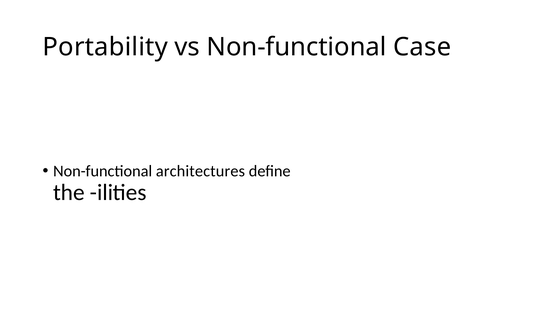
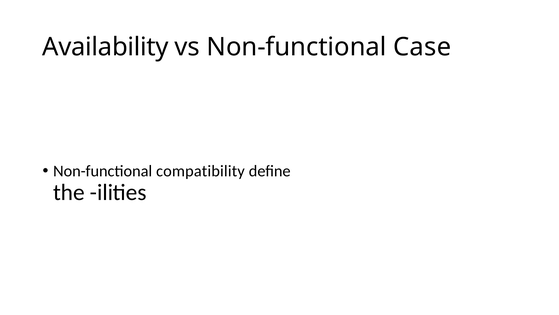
Portability: Portability -> Availability
architectures: architectures -> compatibility
